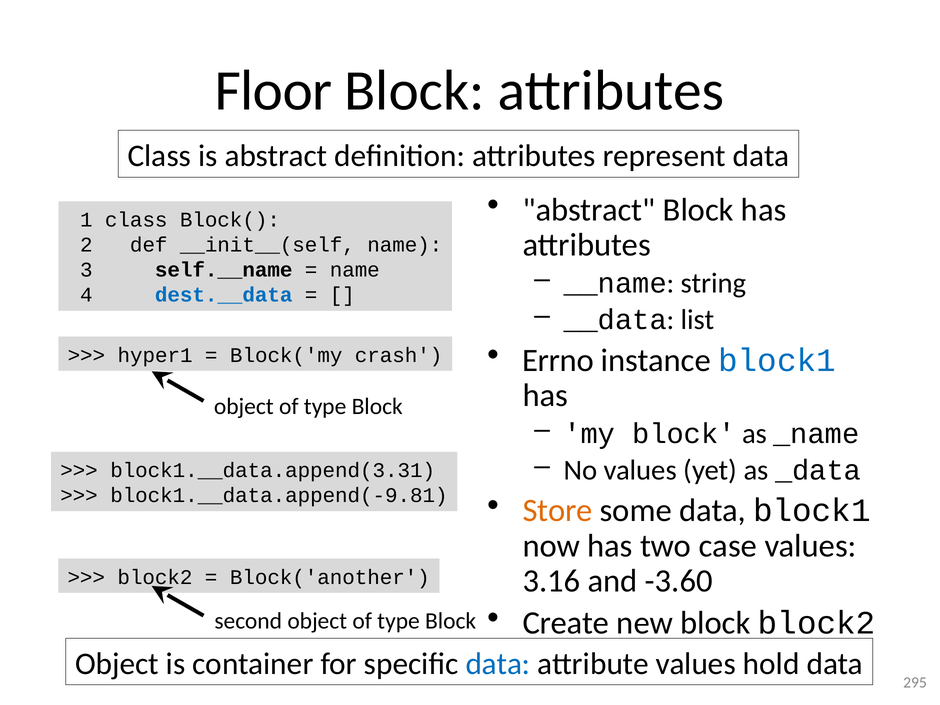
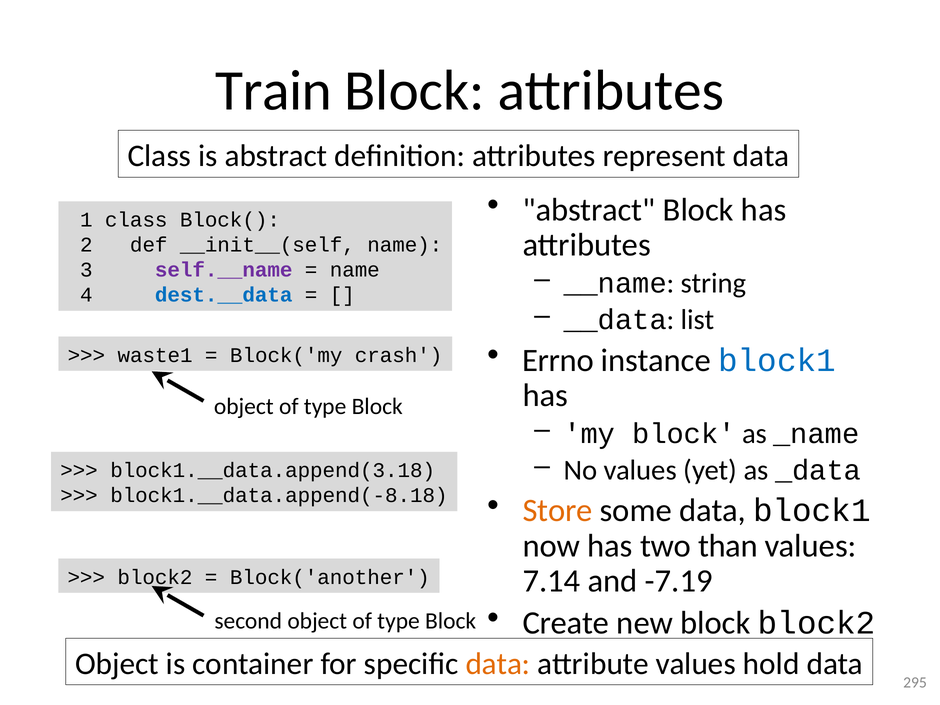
Floor: Floor -> Train
self.__name colour: black -> purple
hyper1: hyper1 -> waste1
block1.__data.append(3.31: block1.__data.append(3.31 -> block1.__data.append(3.18
block1.__data.append(-9.81: block1.__data.append(-9.81 -> block1.__data.append(-8.18
case: case -> than
3.16: 3.16 -> 7.14
-3.60: -3.60 -> -7.19
data at (498, 664) colour: blue -> orange
